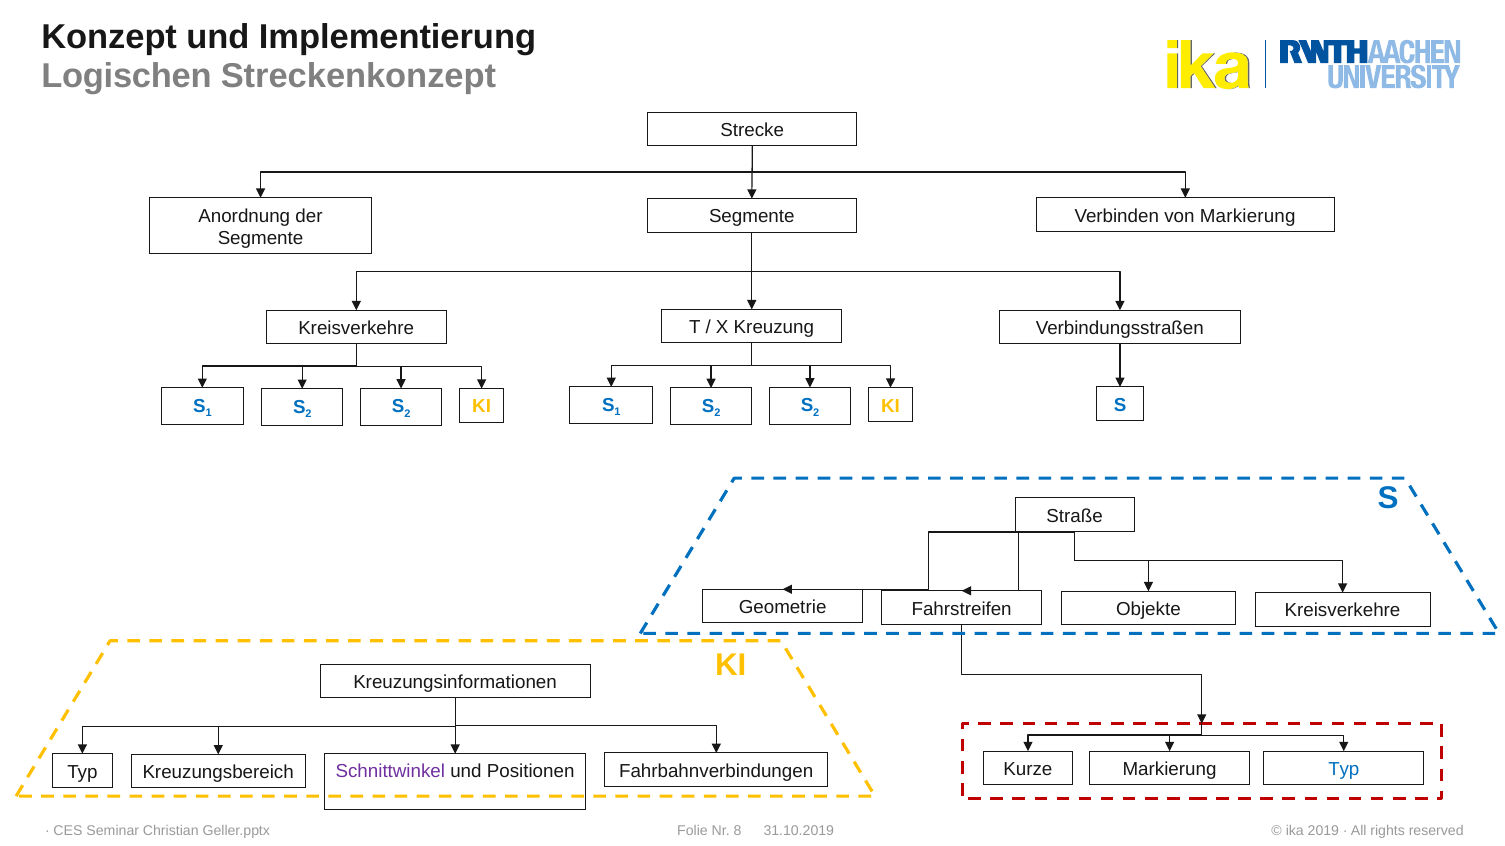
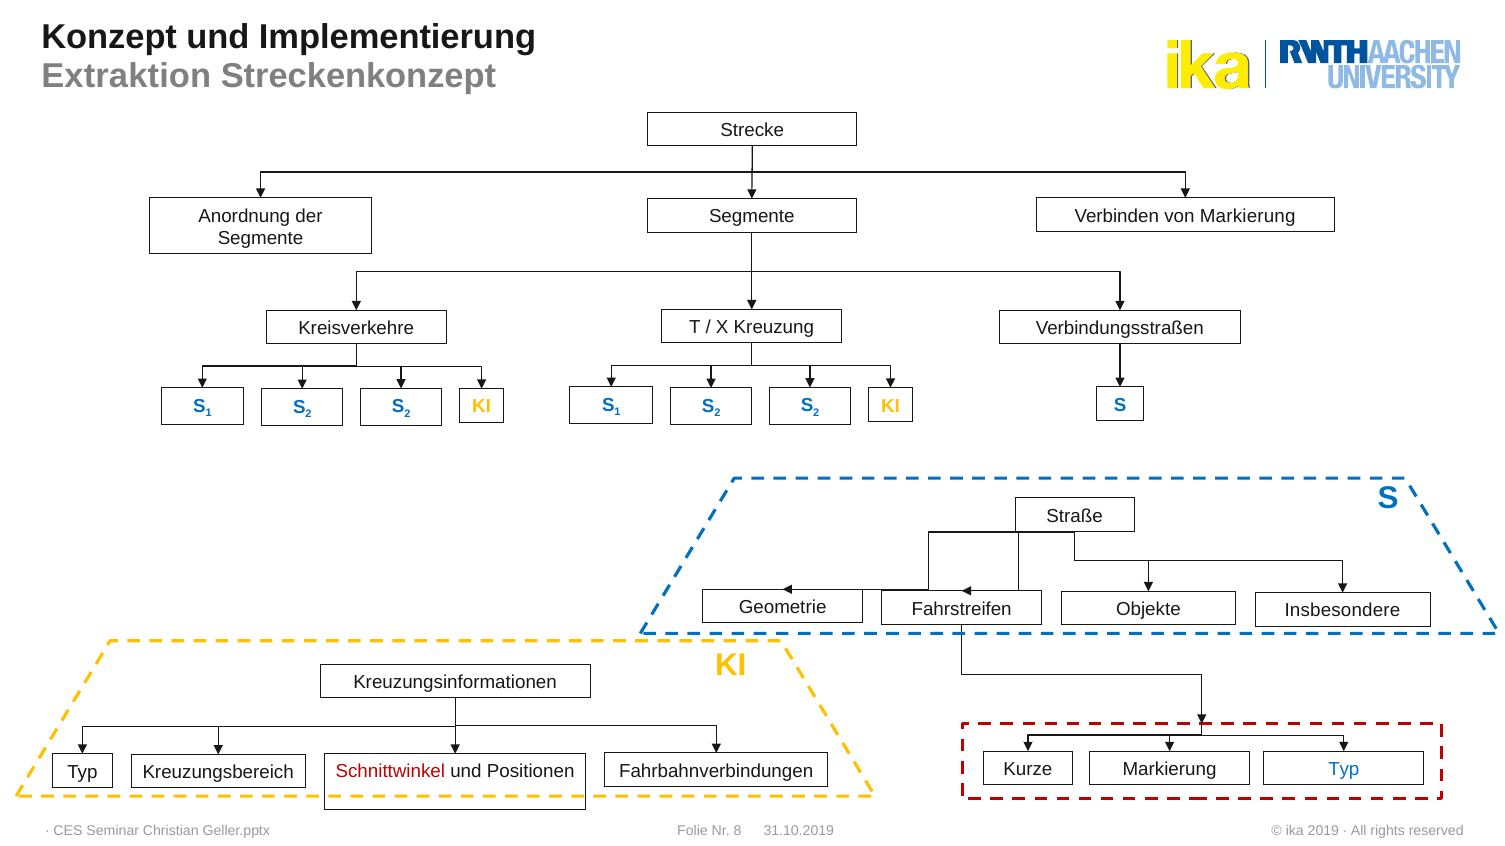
Logischen: Logischen -> Extraktion
Objekte Kreisverkehre: Kreisverkehre -> Insbesondere
Schnittwinkel colour: purple -> red
